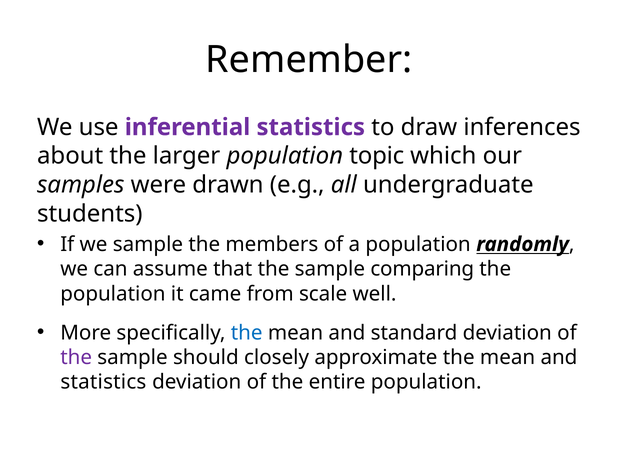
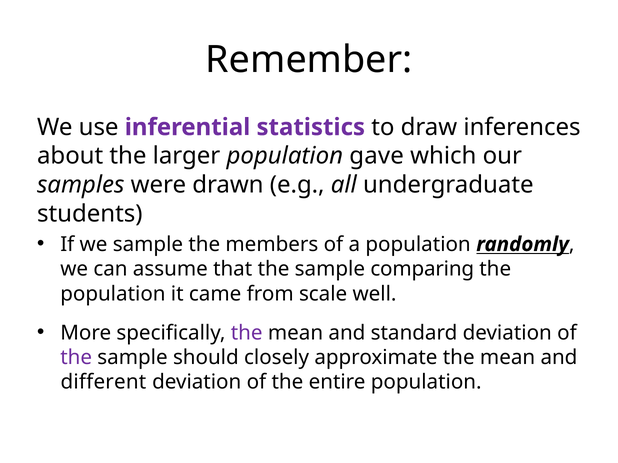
topic: topic -> gave
the at (247, 333) colour: blue -> purple
statistics at (103, 383): statistics -> different
